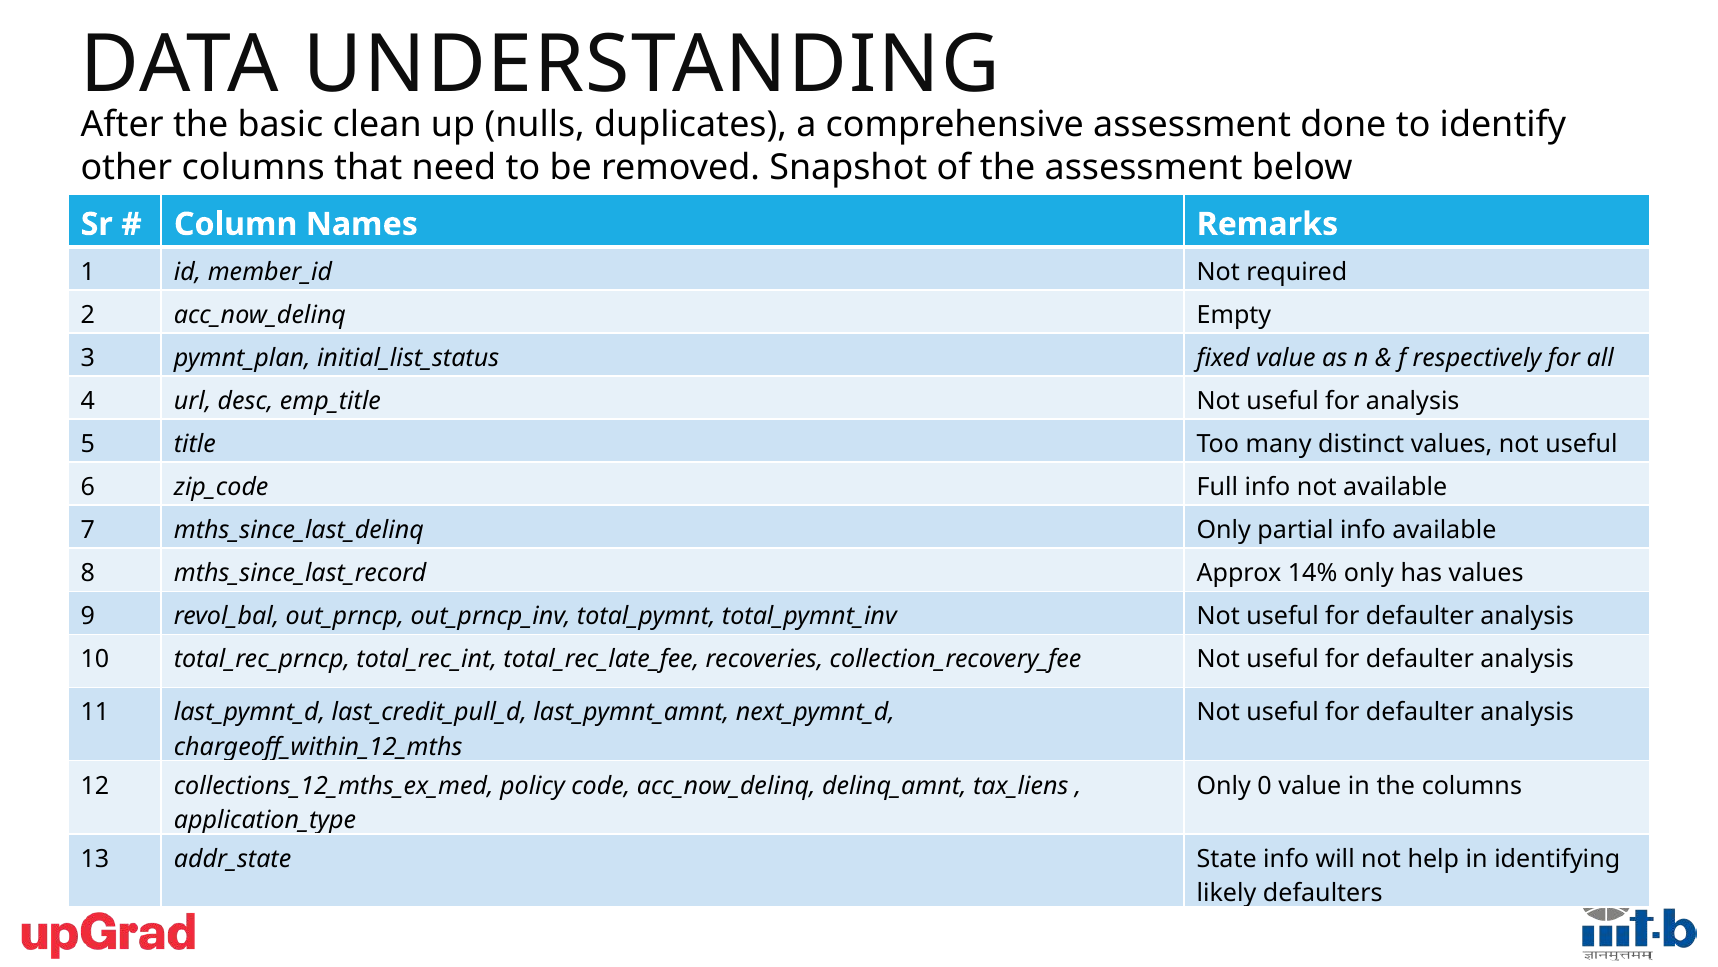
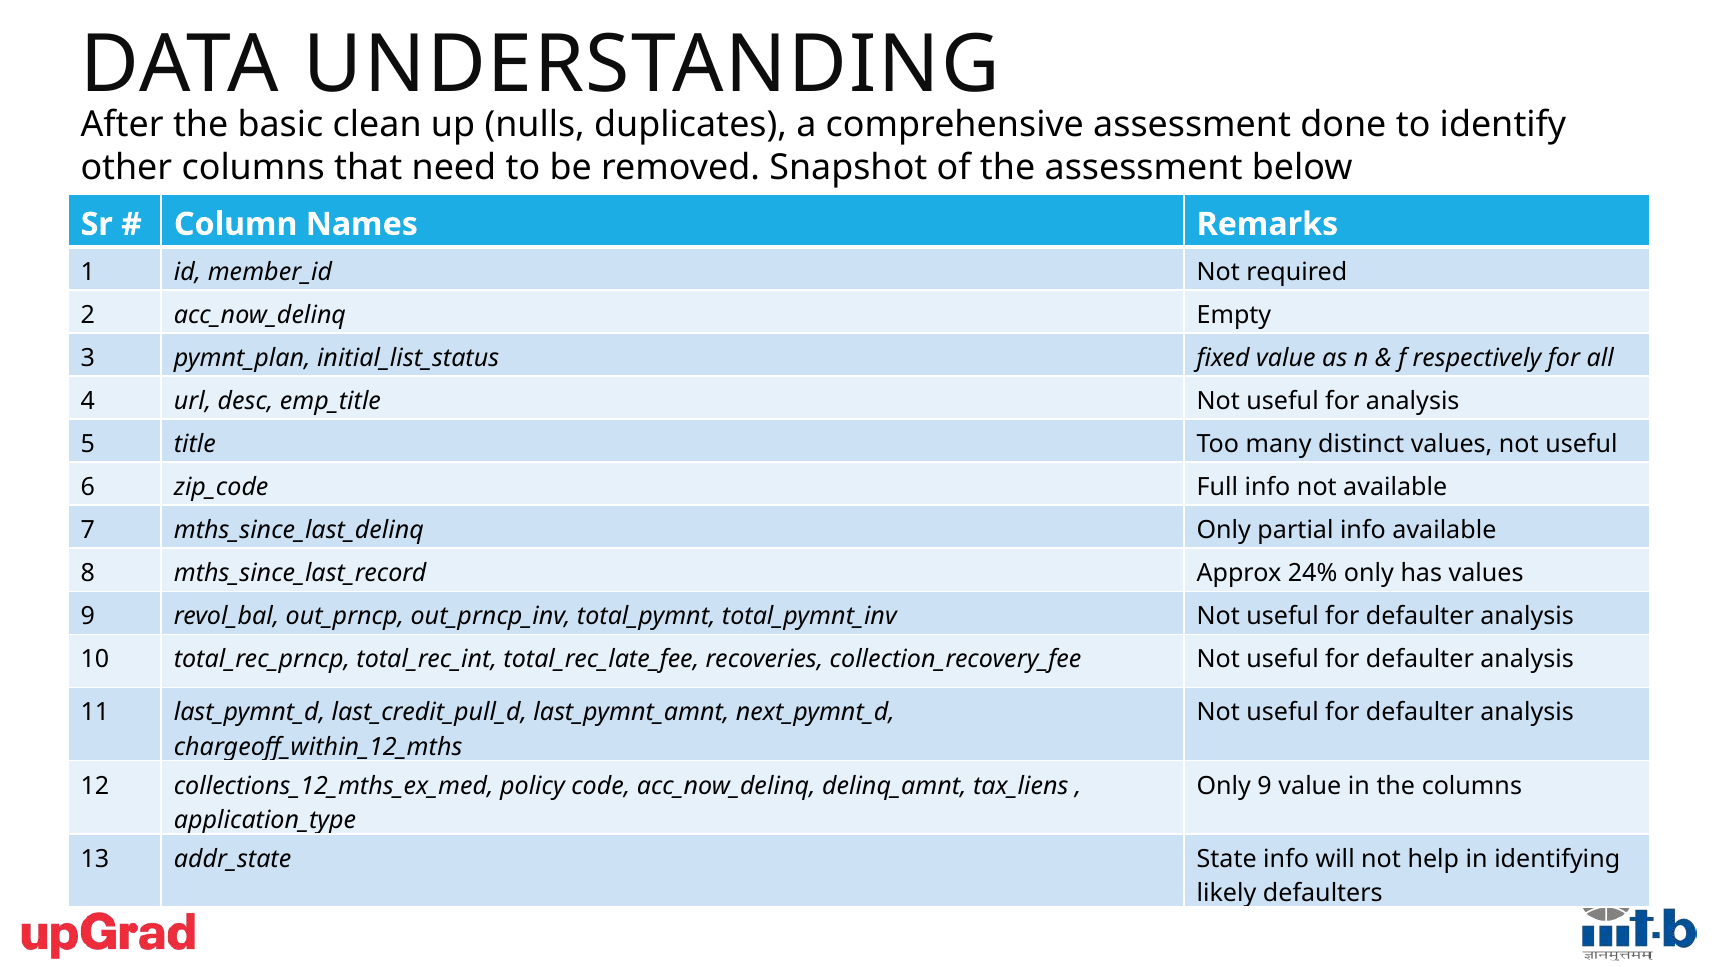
14%: 14% -> 24%
Only 0: 0 -> 9
